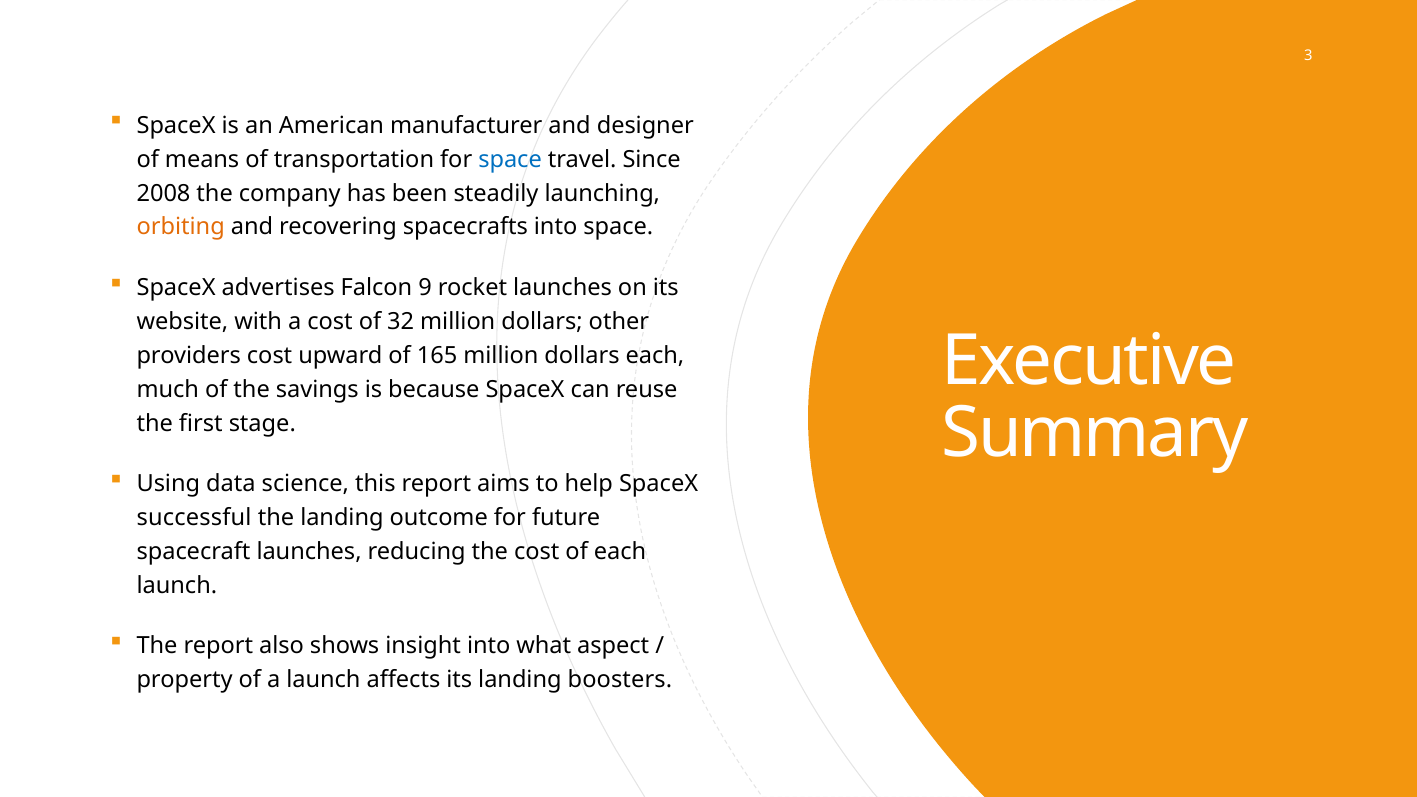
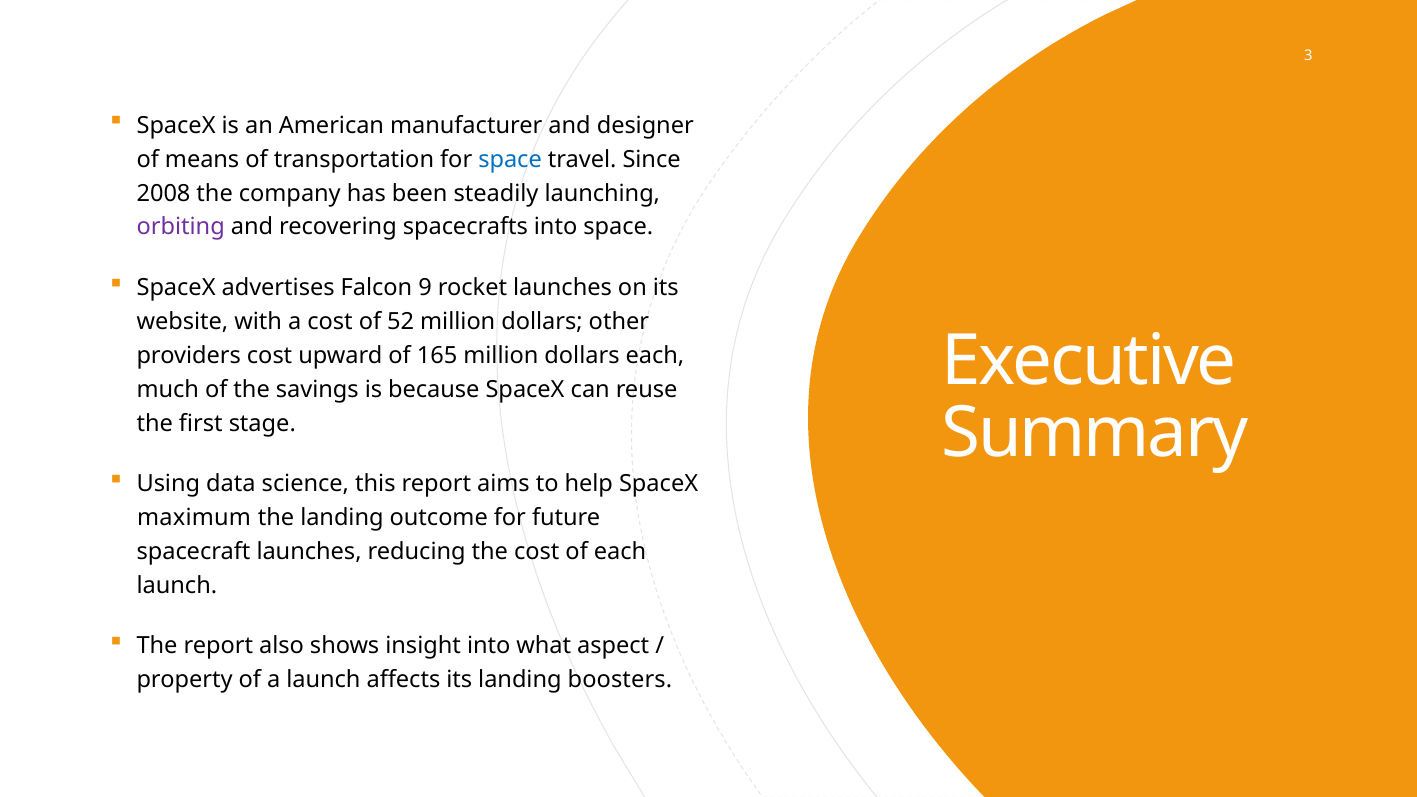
orbiting colour: orange -> purple
32: 32 -> 52
successful: successful -> maximum
